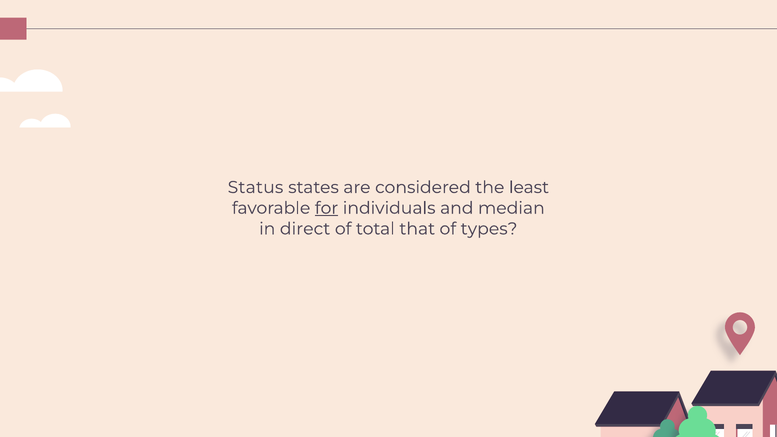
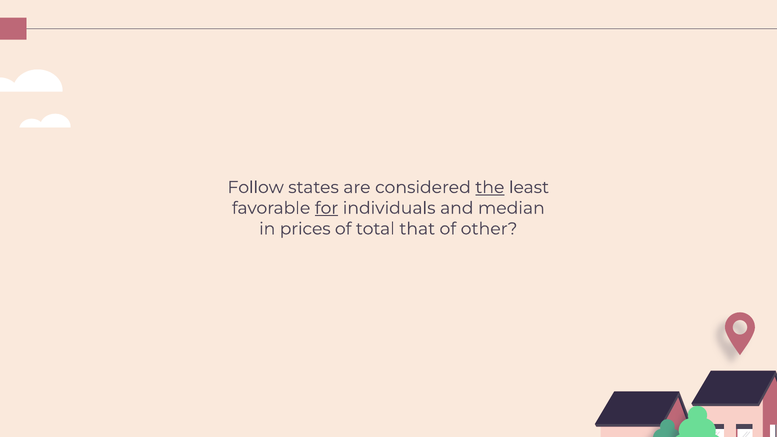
Status: Status -> Follow
the underline: none -> present
direct: direct -> prices
types: types -> other
